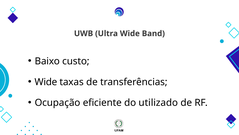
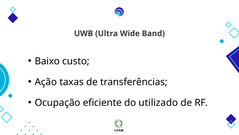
Wide at (46, 82): Wide -> Ação
